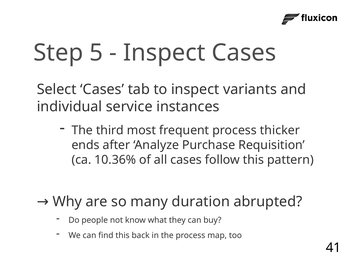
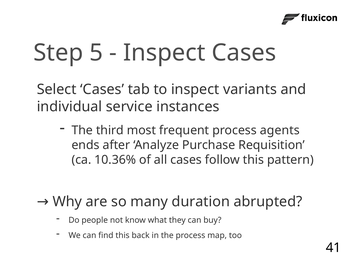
thicker: thicker -> agents
